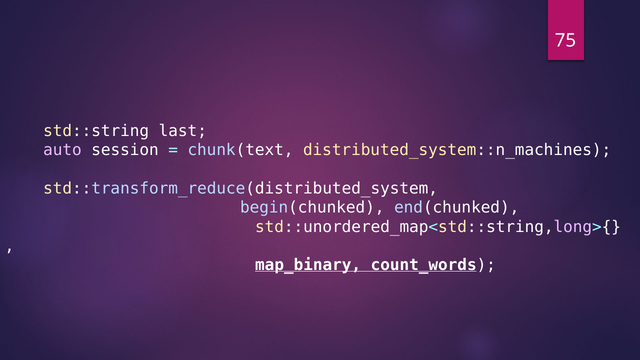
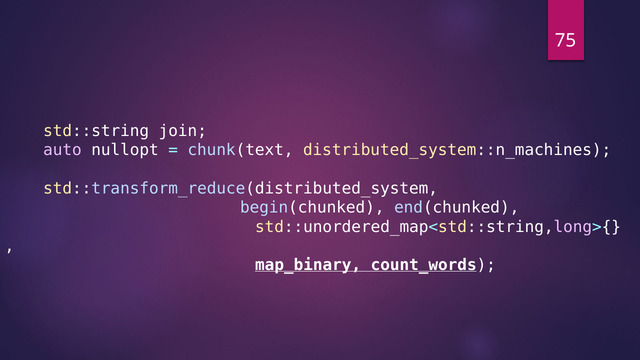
last: last -> join
session: session -> nullopt
